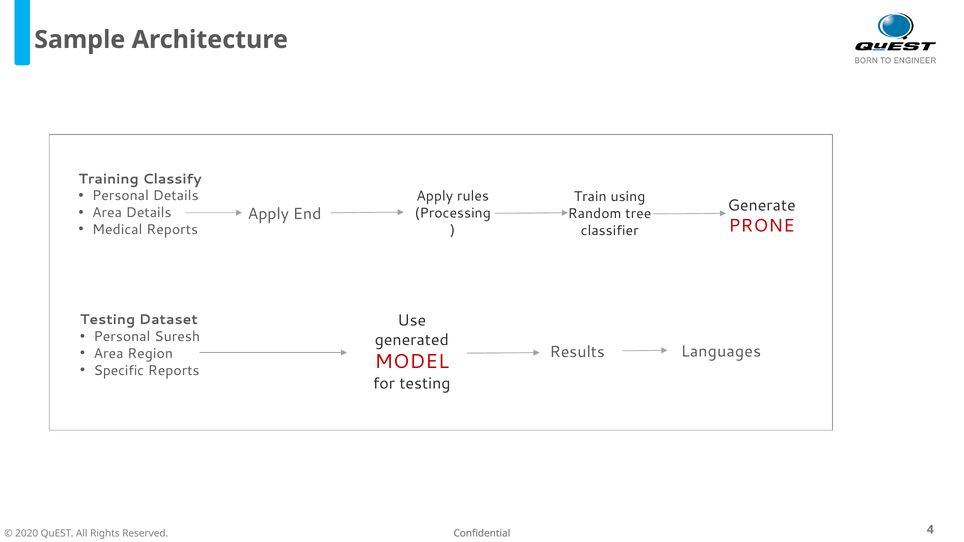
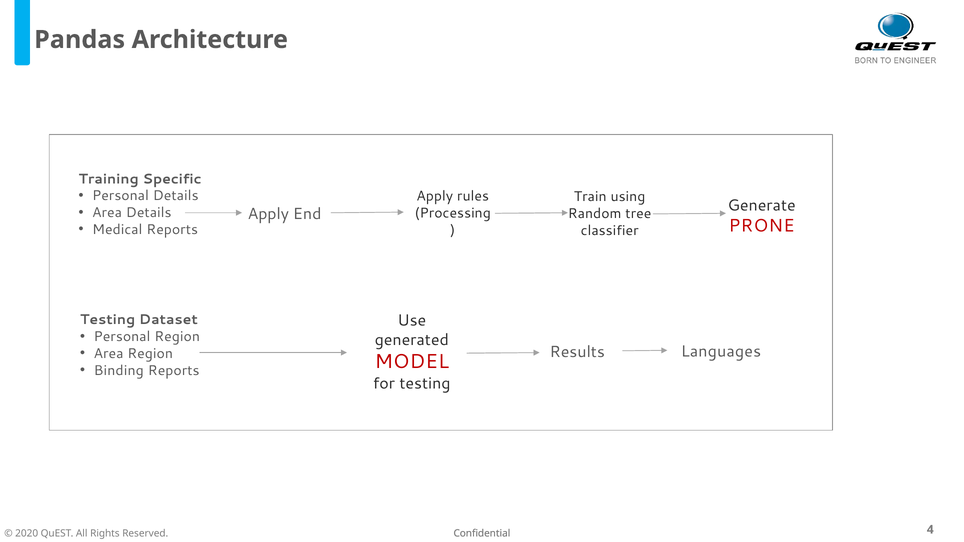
Sample: Sample -> Pandas
Classify: Classify -> Specific
Personal Suresh: Suresh -> Region
Specific: Specific -> Binding
